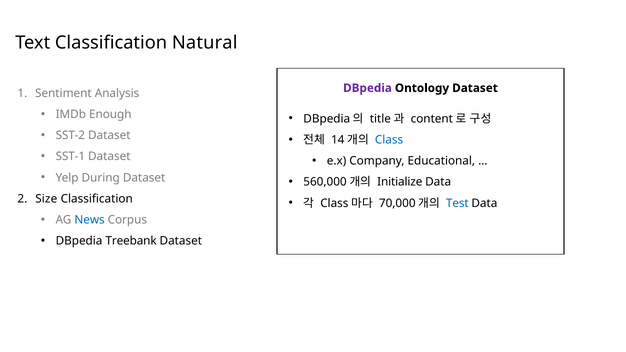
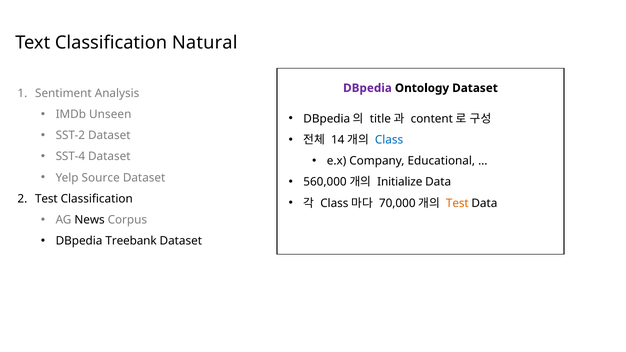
Enough: Enough -> Unseen
SST-1: SST-1 -> SST-4
During: During -> Source
Size at (46, 199): Size -> Test
Test at (457, 203) colour: blue -> orange
News colour: blue -> black
